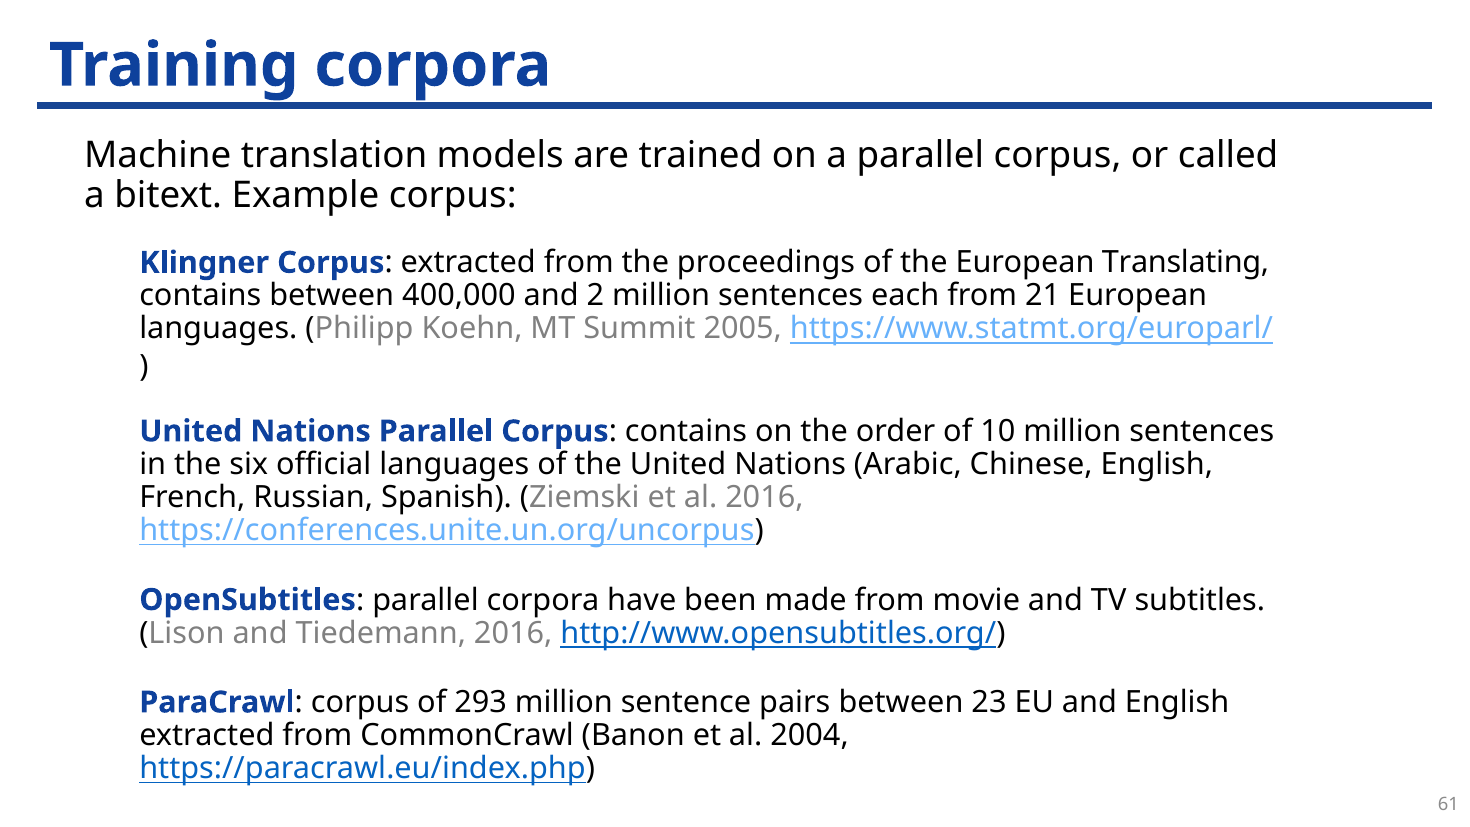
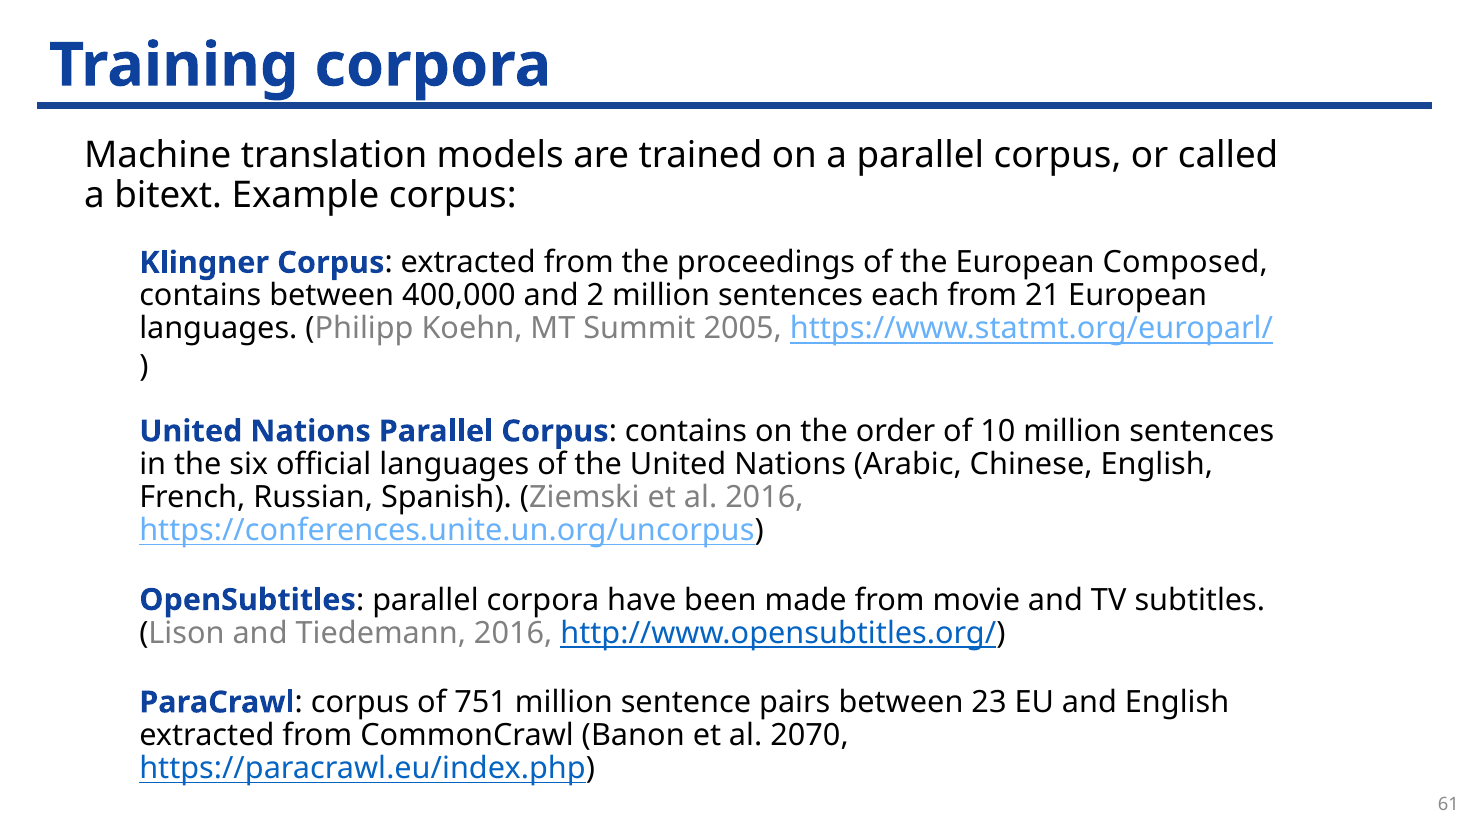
Translating: Translating -> Composed
293: 293 -> 751
2004: 2004 -> 2070
